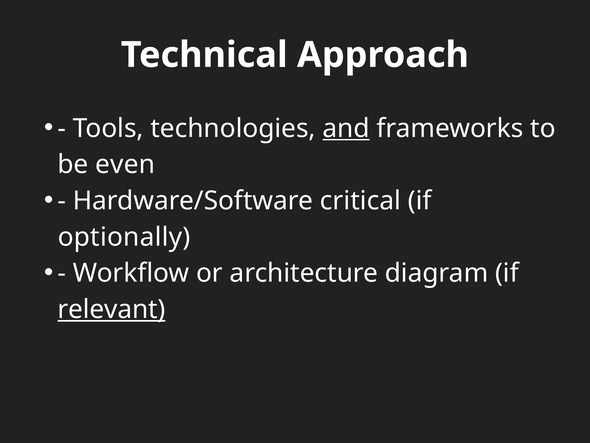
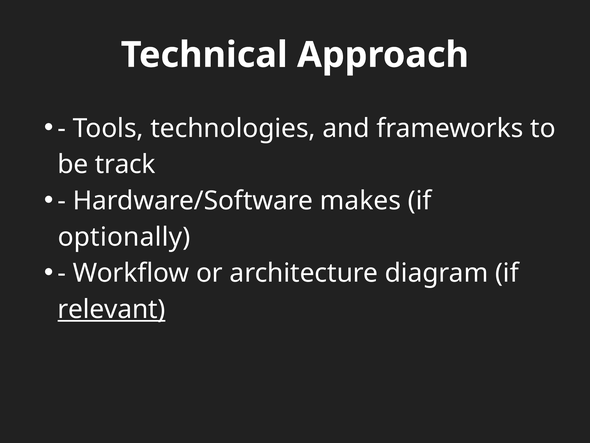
and underline: present -> none
even: even -> track
critical: critical -> makes
